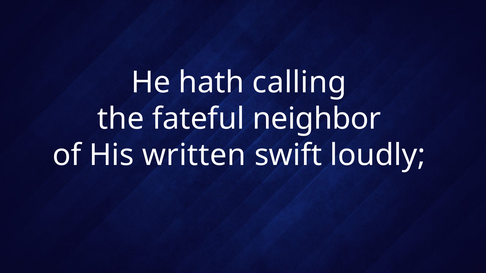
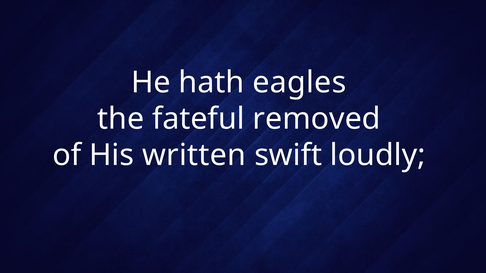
calling: calling -> eagles
neighbor: neighbor -> removed
